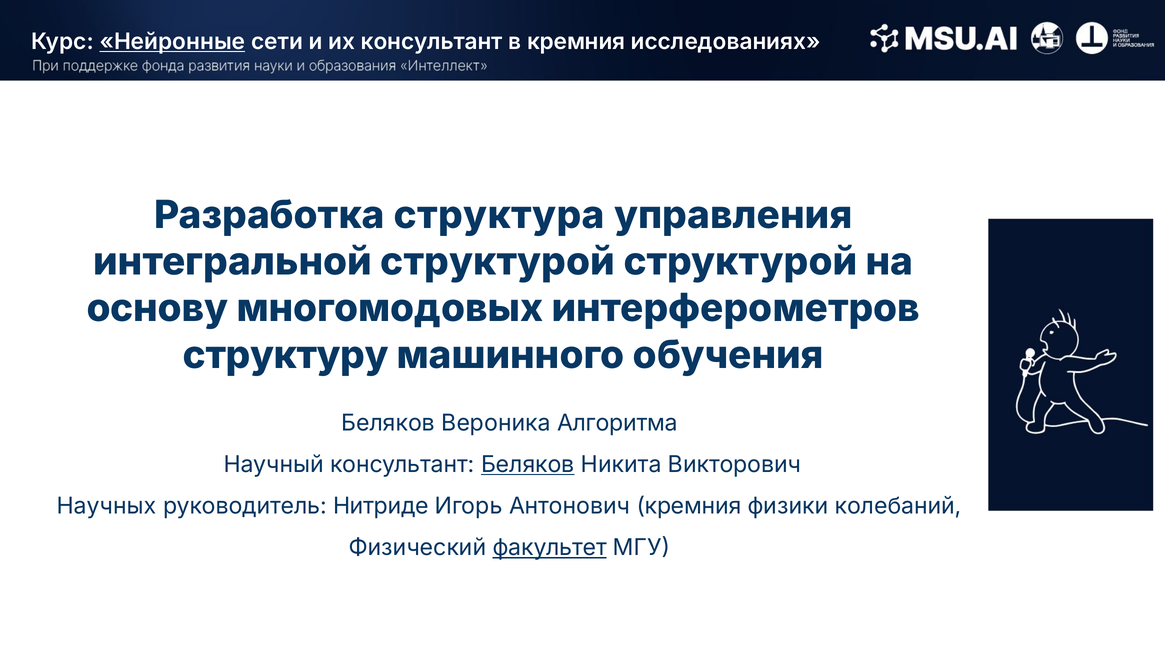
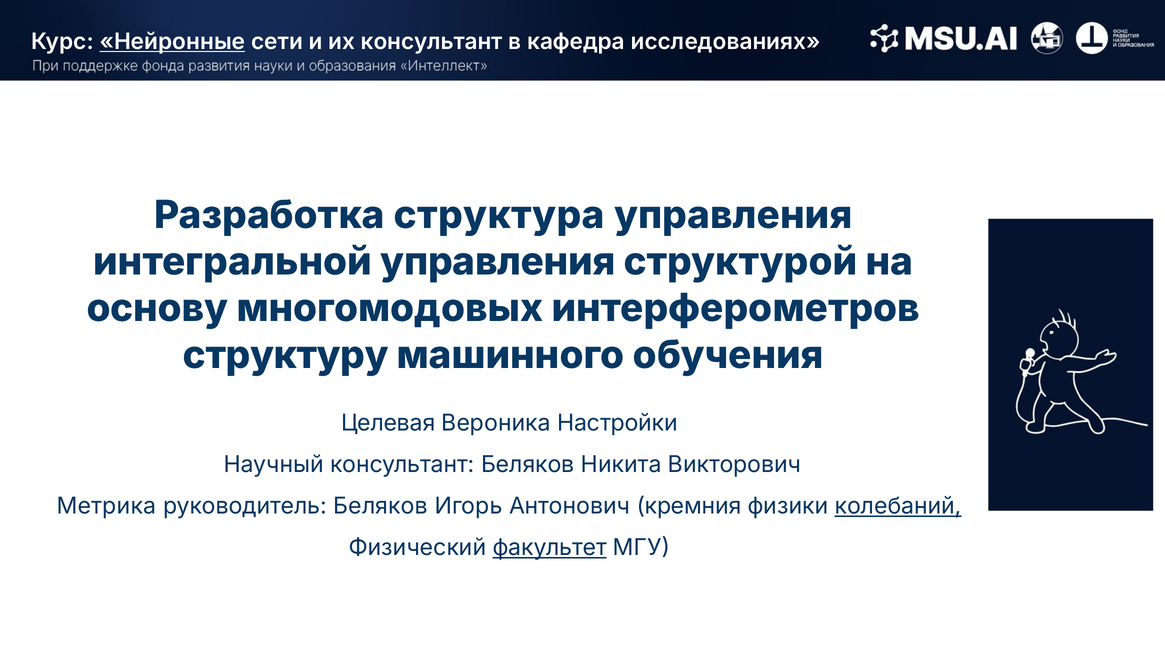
в кремния: кремния -> кафедра
интегральной структурой: структурой -> управления
Беляков at (388, 423): Беляков -> Целевая
Алгоритма: Алгоритма -> Настройки
Беляков at (528, 465) underline: present -> none
Научных: Научных -> Метрика
руководитель Нитриде: Нитриде -> Беляков
колебаний underline: none -> present
